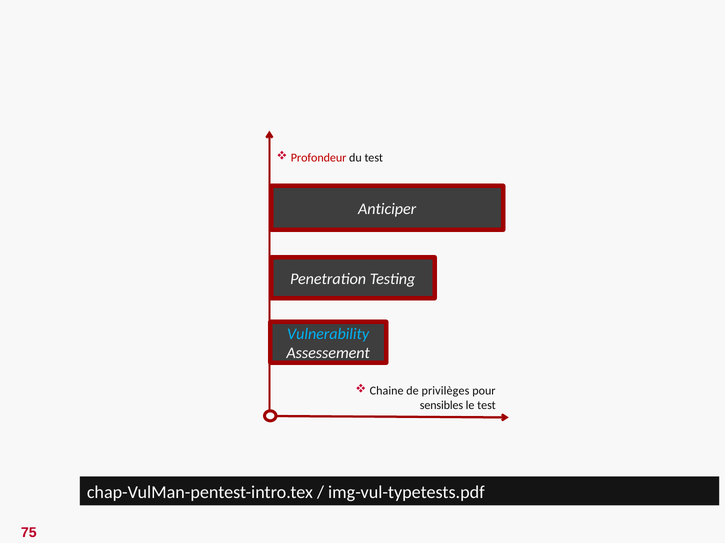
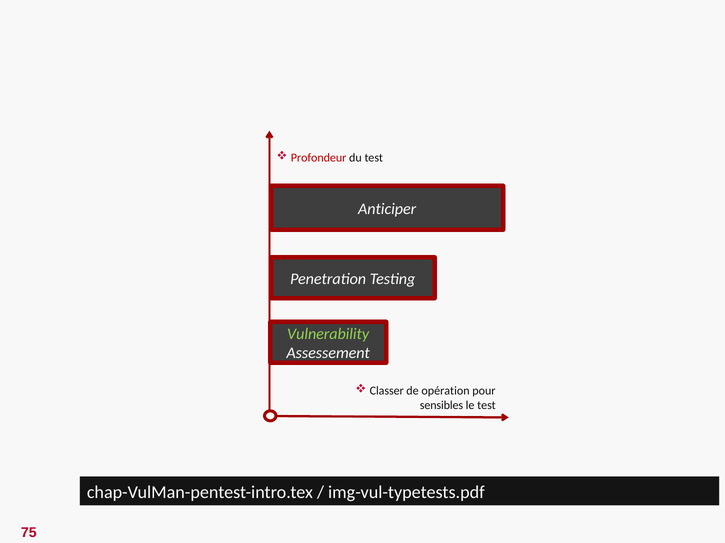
Vulnerability colour: light blue -> light green
Chaine: Chaine -> Classer
privilèges: privilèges -> opération
